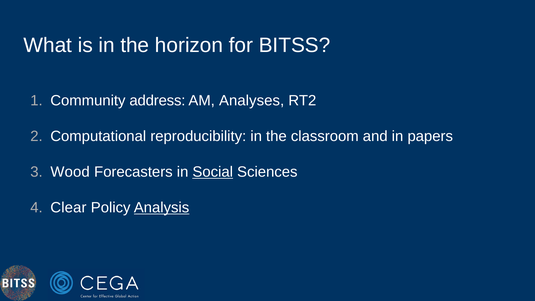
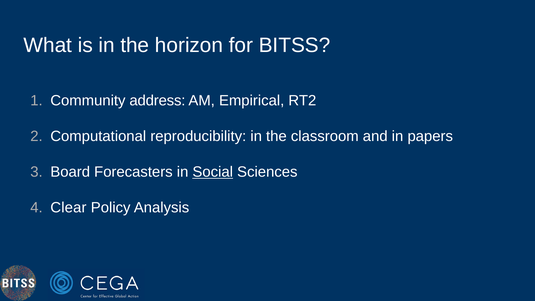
Analyses: Analyses -> Empirical
Wood: Wood -> Board
Analysis underline: present -> none
